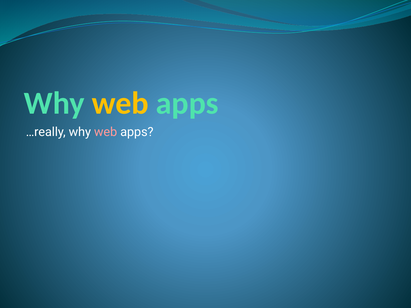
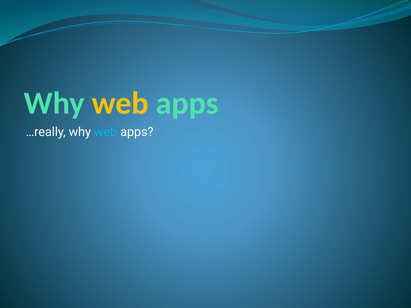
web at (106, 132) colour: pink -> light blue
